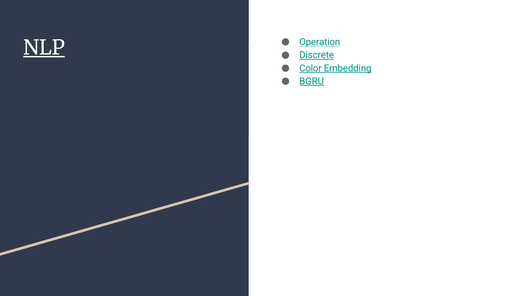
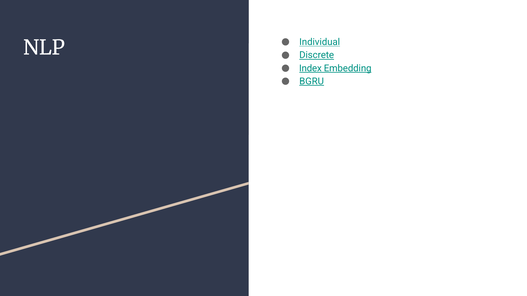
Operation: Operation -> Individual
NLP underline: present -> none
Color: Color -> Index
